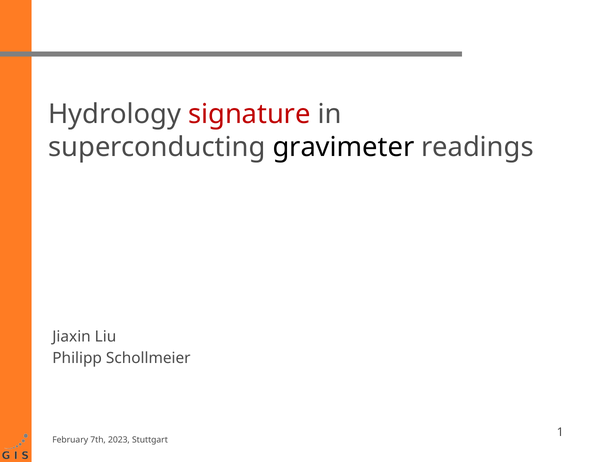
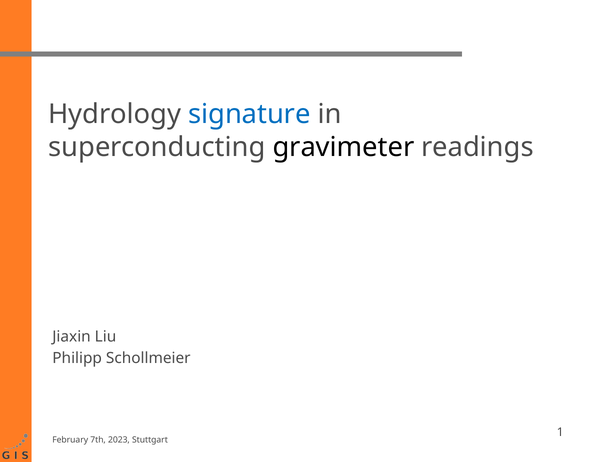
signature colour: red -> blue
